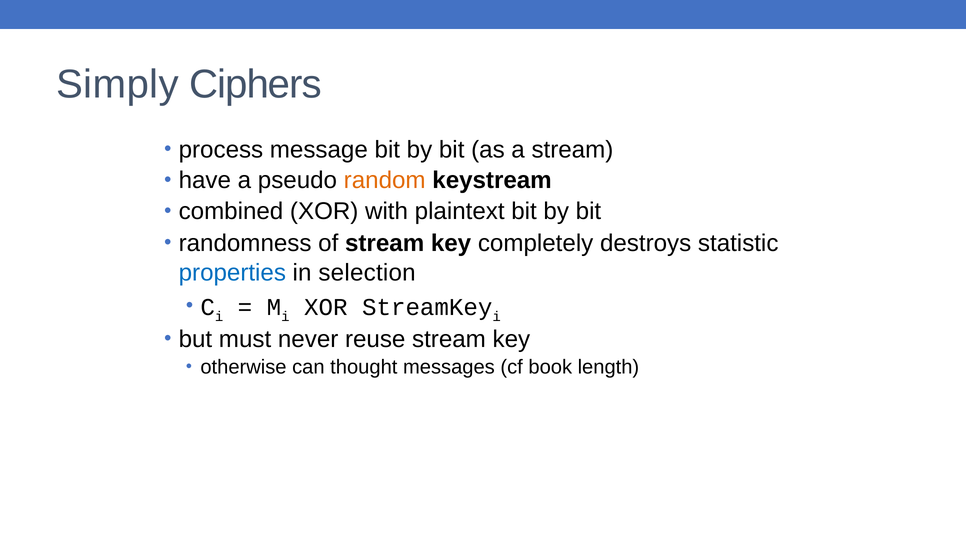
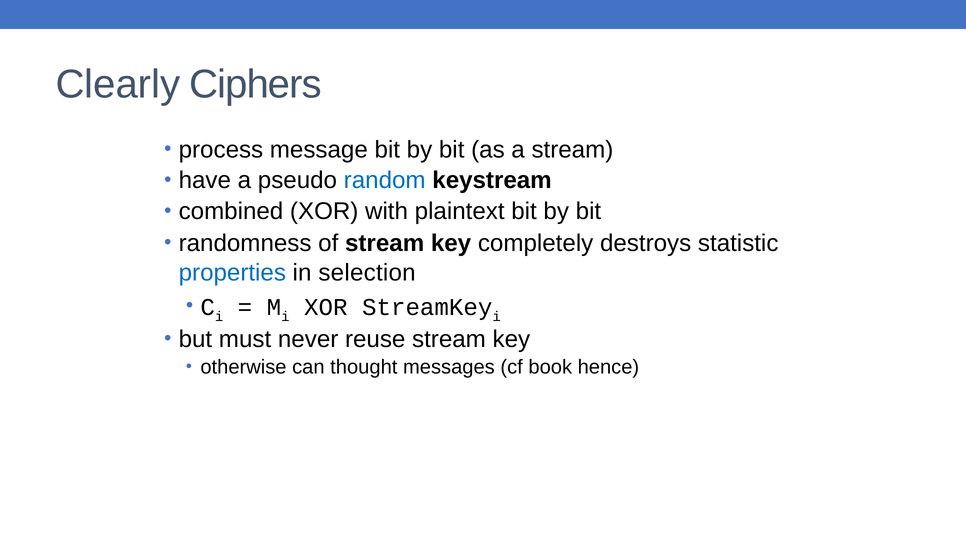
Simply: Simply -> Clearly
random colour: orange -> blue
length: length -> hence
